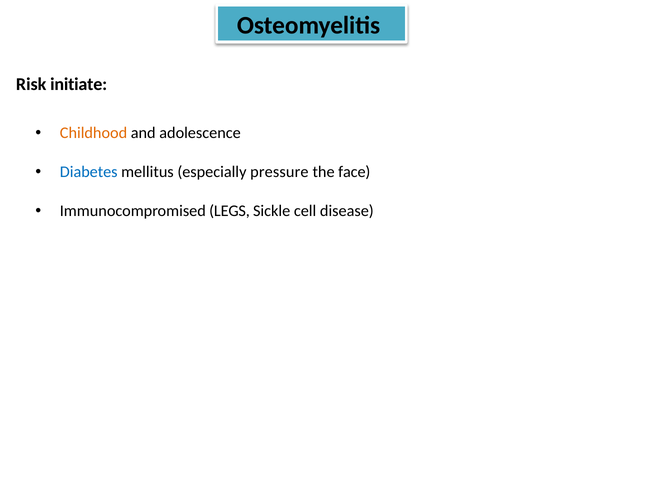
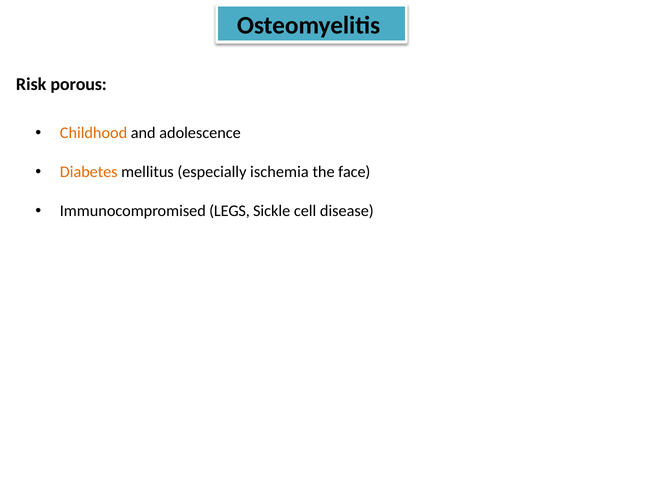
initiate: initiate -> porous
Diabetes colour: blue -> orange
pressure: pressure -> ischemia
